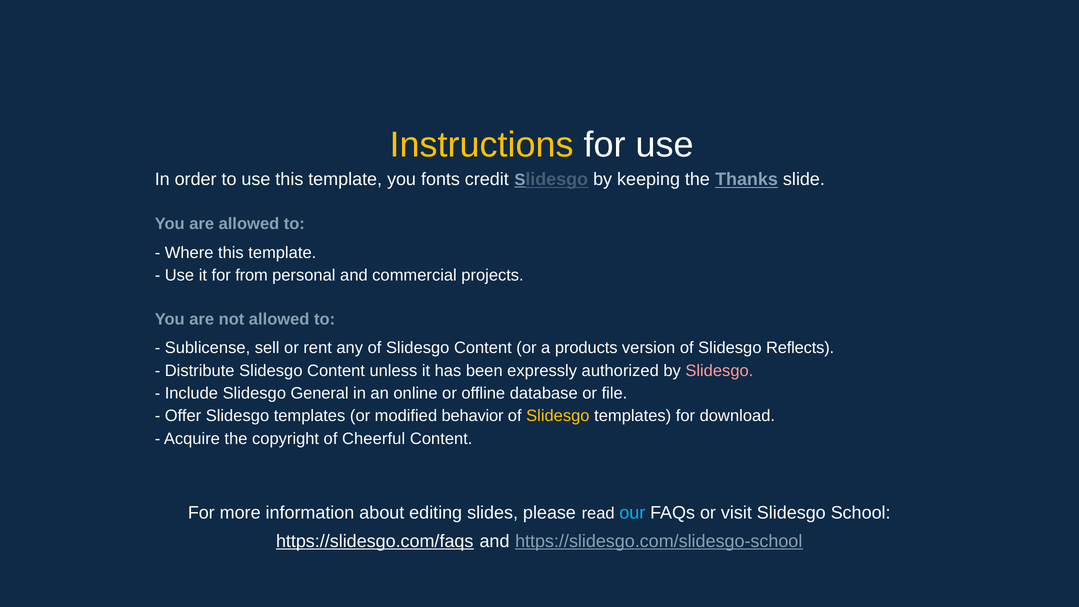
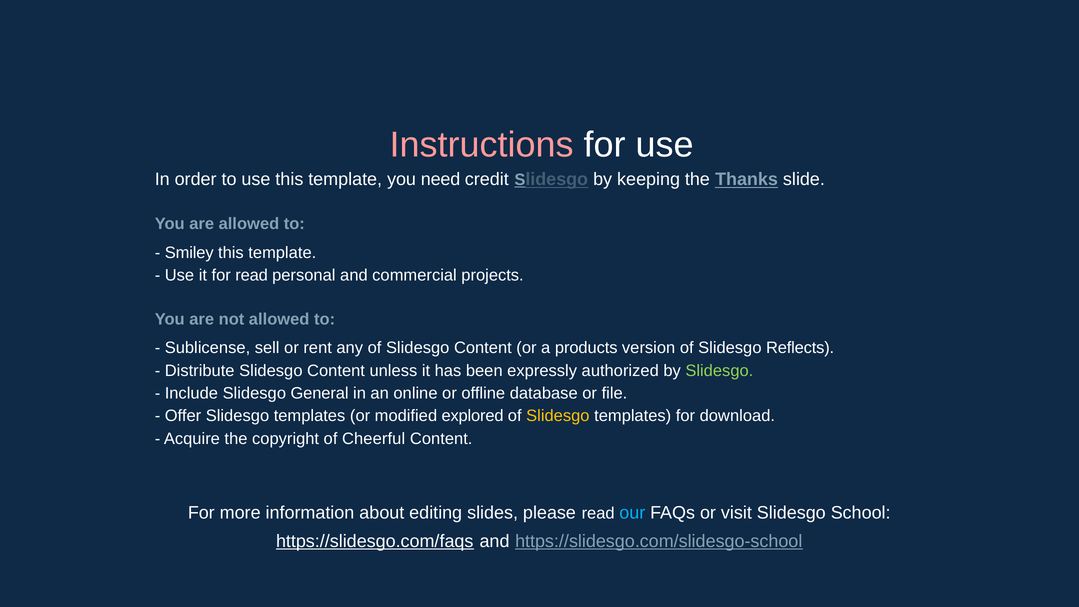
Instructions colour: yellow -> pink
fonts: fonts -> need
Where: Where -> Smiley
for from: from -> read
Slidesgo at (719, 371) colour: pink -> light green
behavior: behavior -> explored
